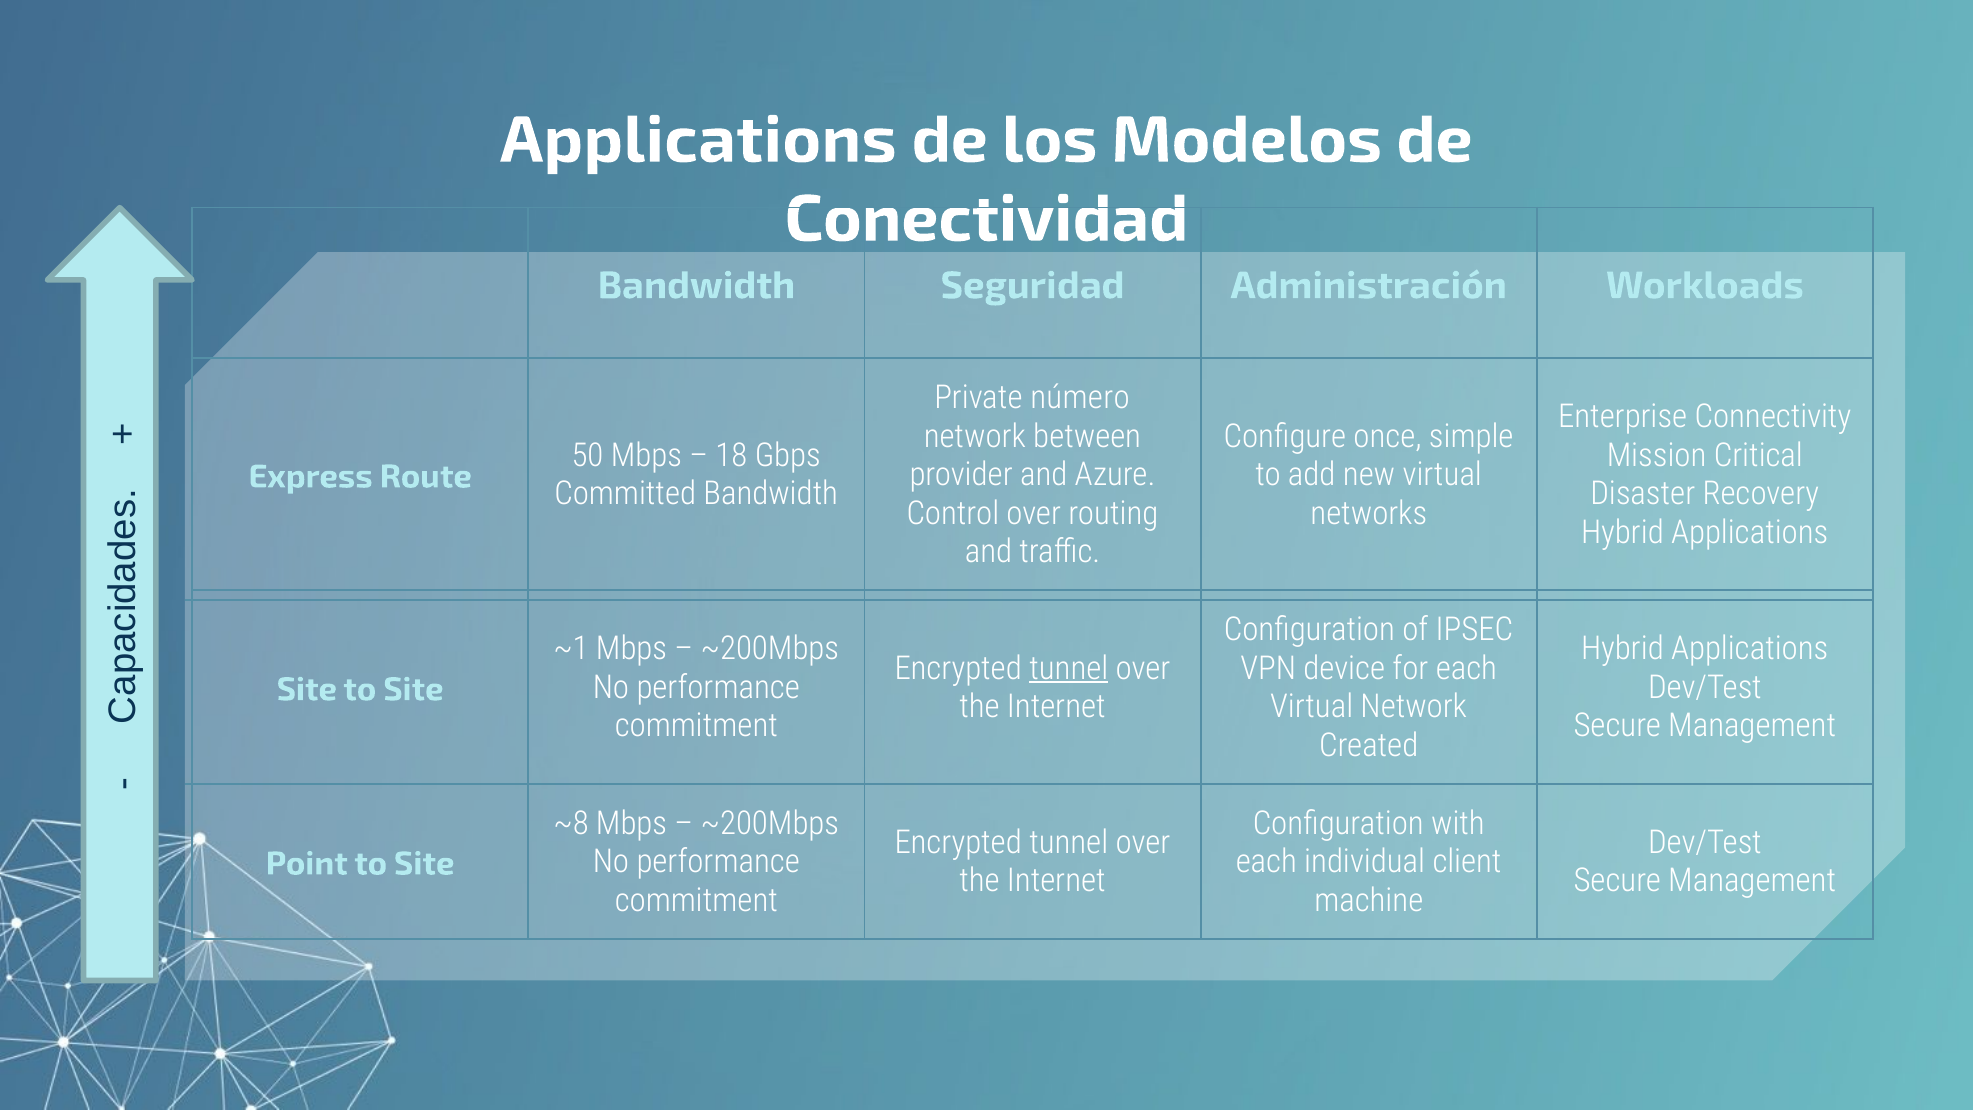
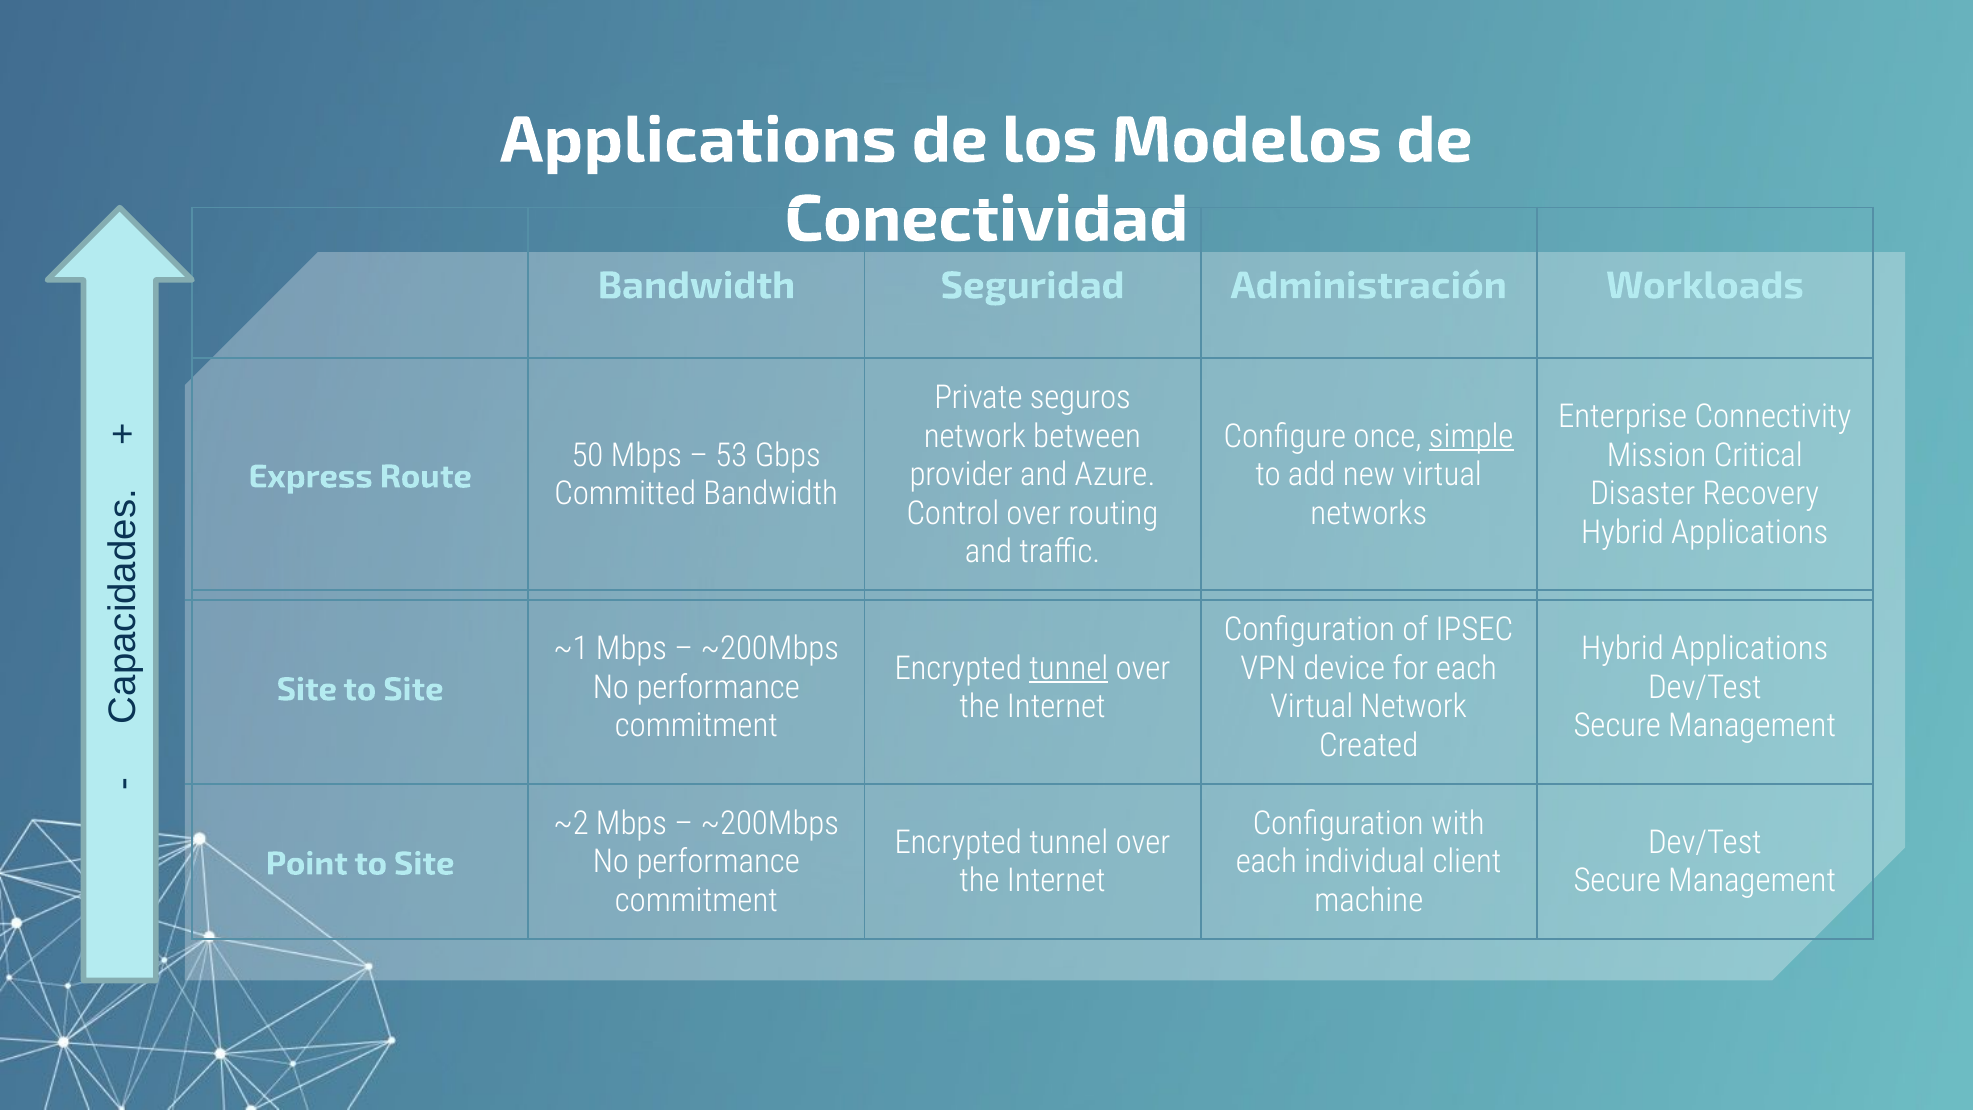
número: número -> seguros
simple underline: none -> present
18: 18 -> 53
~8: ~8 -> ~2
